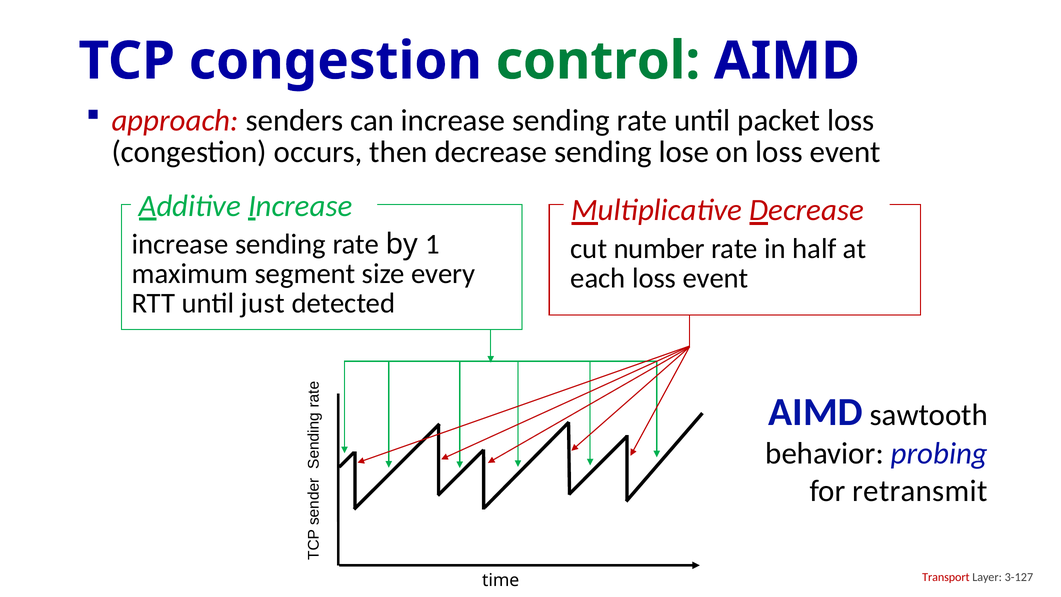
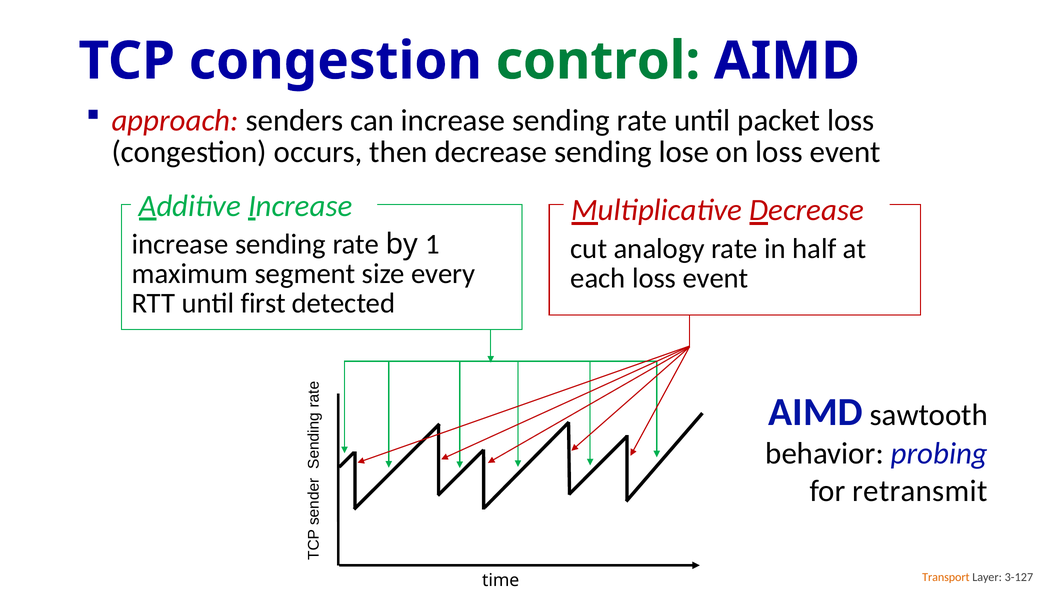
number: number -> analogy
just: just -> first
Transport colour: red -> orange
